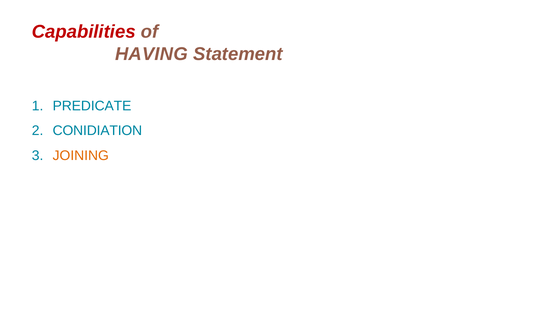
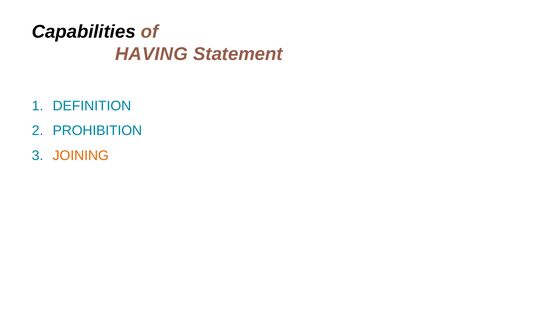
Capabilities colour: red -> black
PREDICATE: PREDICATE -> DEFINITION
CONIDIATION: CONIDIATION -> PROHIBITION
